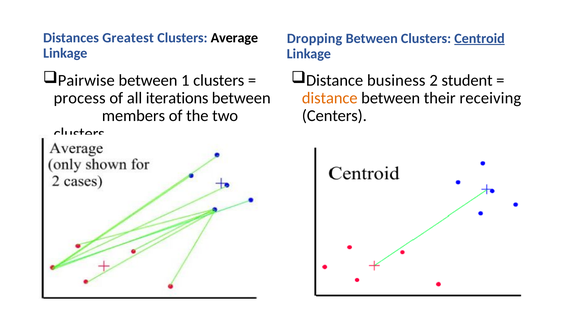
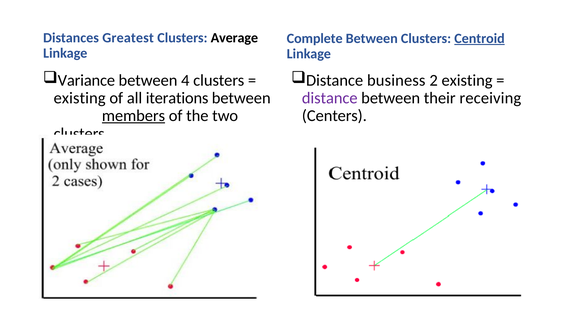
Dropping: Dropping -> Complete
Pairwise: Pairwise -> Variance
1: 1 -> 4
2 student: student -> existing
process at (80, 98): process -> existing
distance at (330, 98) colour: orange -> purple
members underline: none -> present
